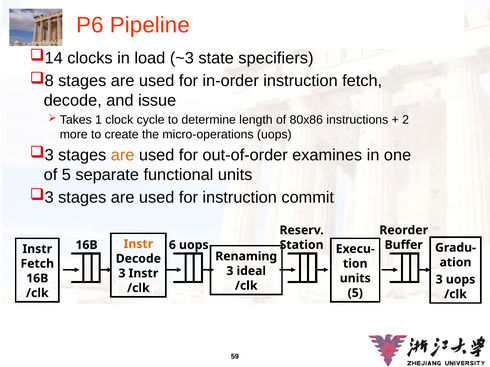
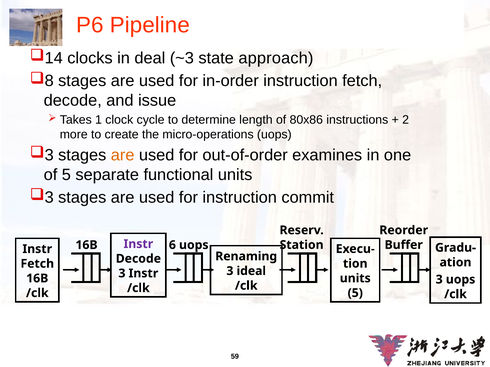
load: load -> deal
specifiers: specifiers -> approach
Instr at (138, 244) colour: orange -> purple
